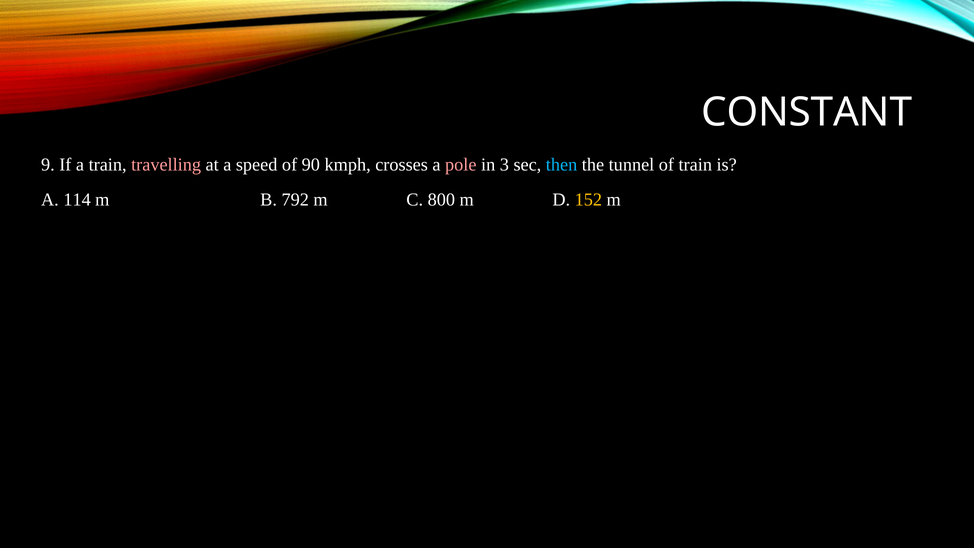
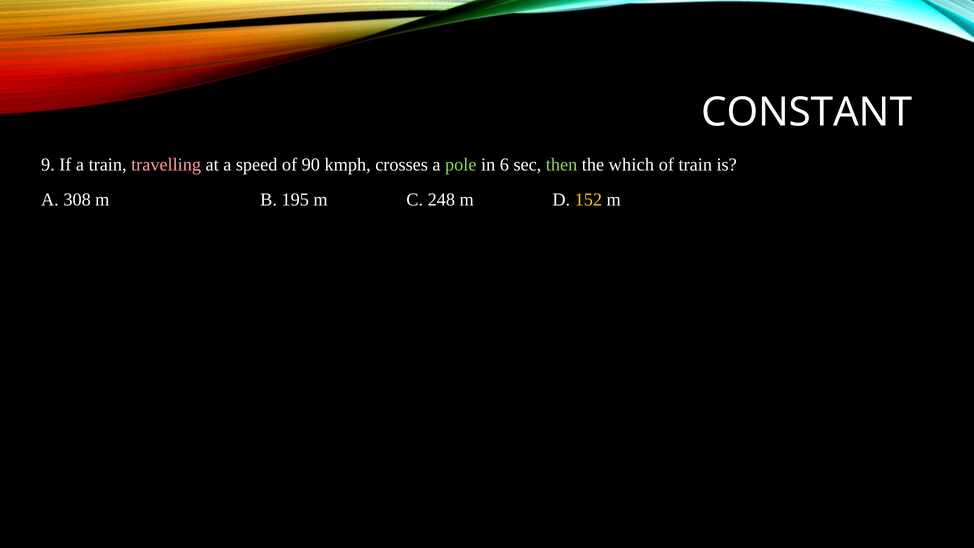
pole colour: pink -> light green
3: 3 -> 6
then colour: light blue -> light green
tunnel: tunnel -> which
114: 114 -> 308
792: 792 -> 195
800: 800 -> 248
